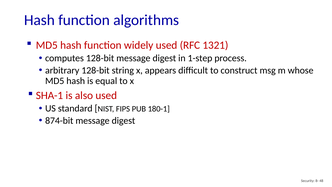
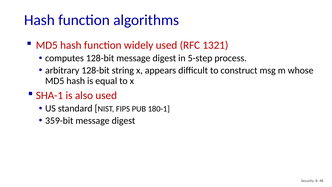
1-step: 1-step -> 5-step
874-bit: 874-bit -> 359-bit
